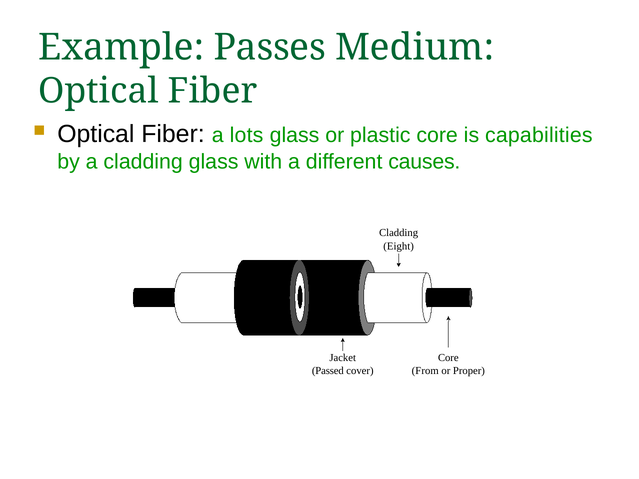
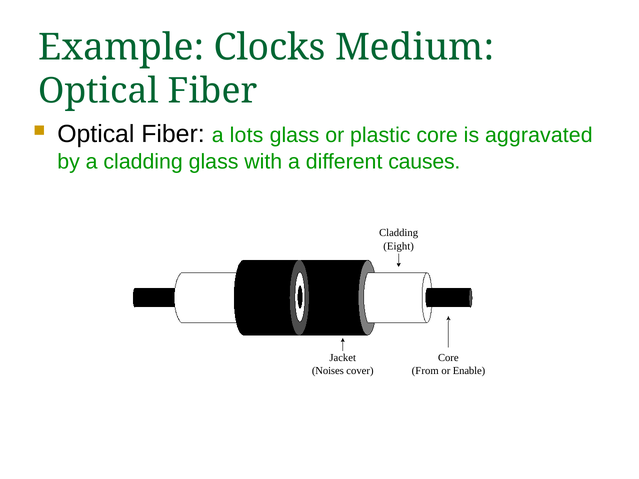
Passes: Passes -> Clocks
capabilities: capabilities -> aggravated
Passed: Passed -> Noises
Proper: Proper -> Enable
